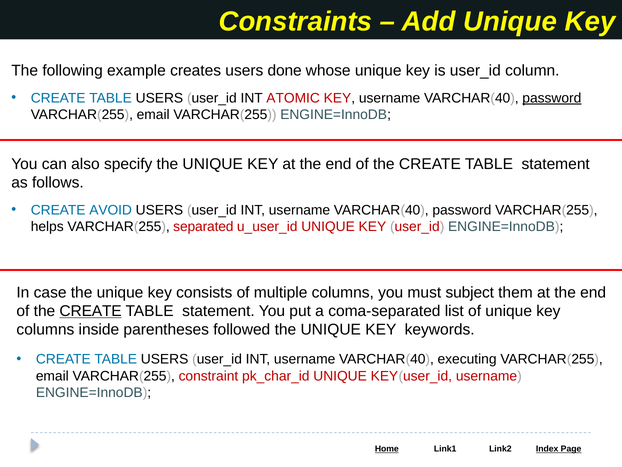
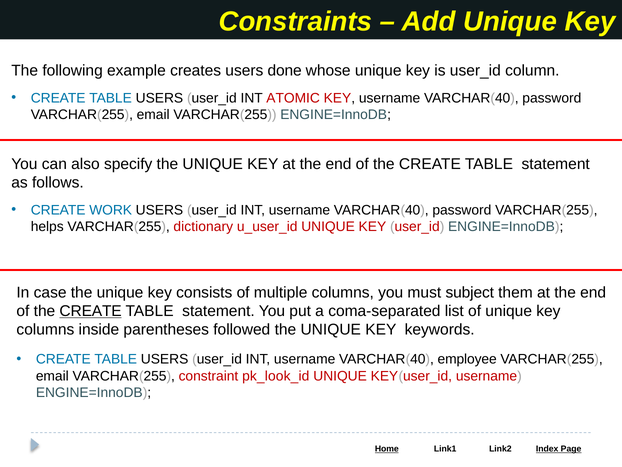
password at (552, 98) underline: present -> none
AVOID: AVOID -> WORK
separated: separated -> dictionary
executing: executing -> employee
pk_char_id: pk_char_id -> pk_look_id
